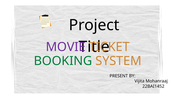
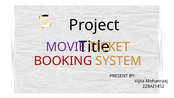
BOOKING colour: green -> red
